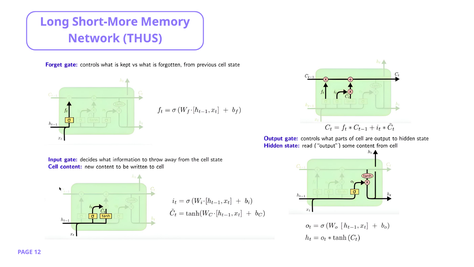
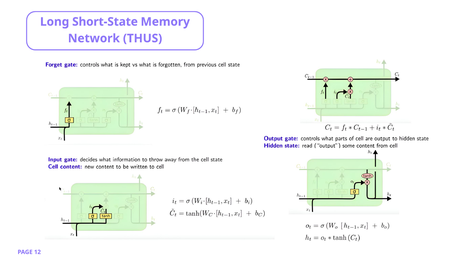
Short-More: Short-More -> Short-State
